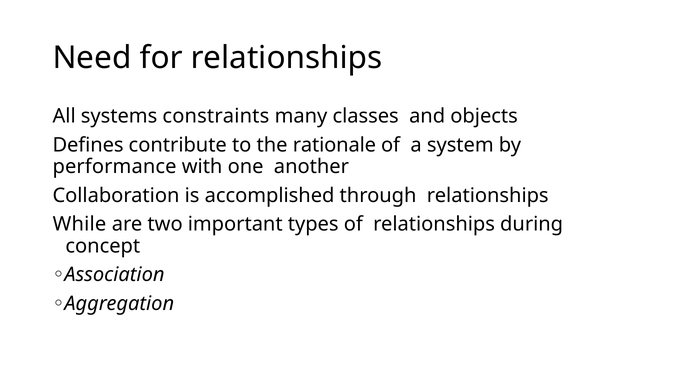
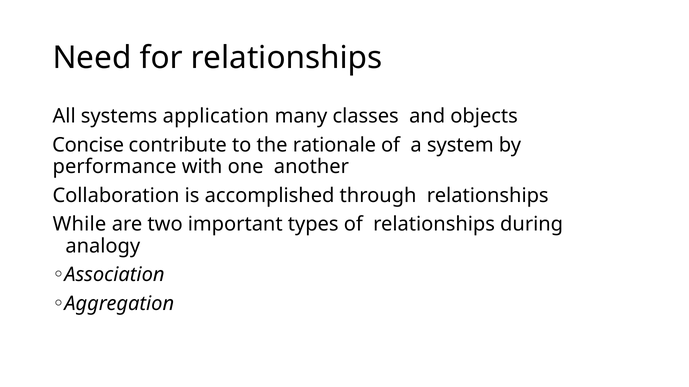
constraints: constraints -> application
Defines: Defines -> Concise
concept: concept -> analogy
